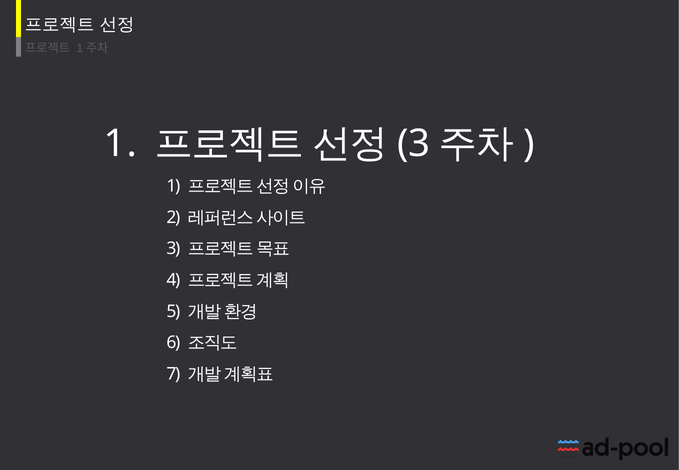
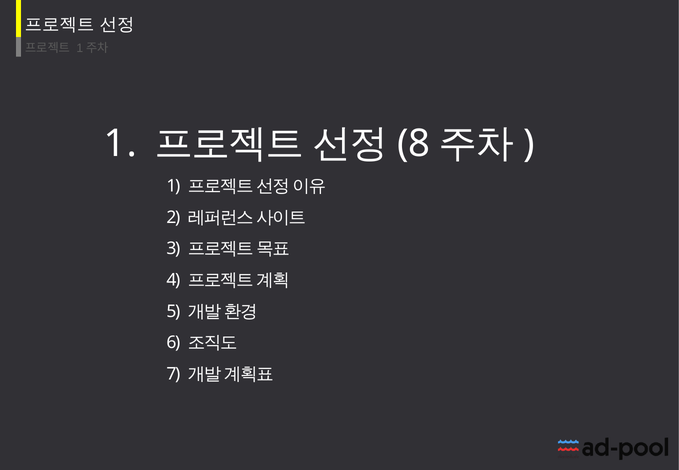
3 at (414, 144): 3 -> 8
